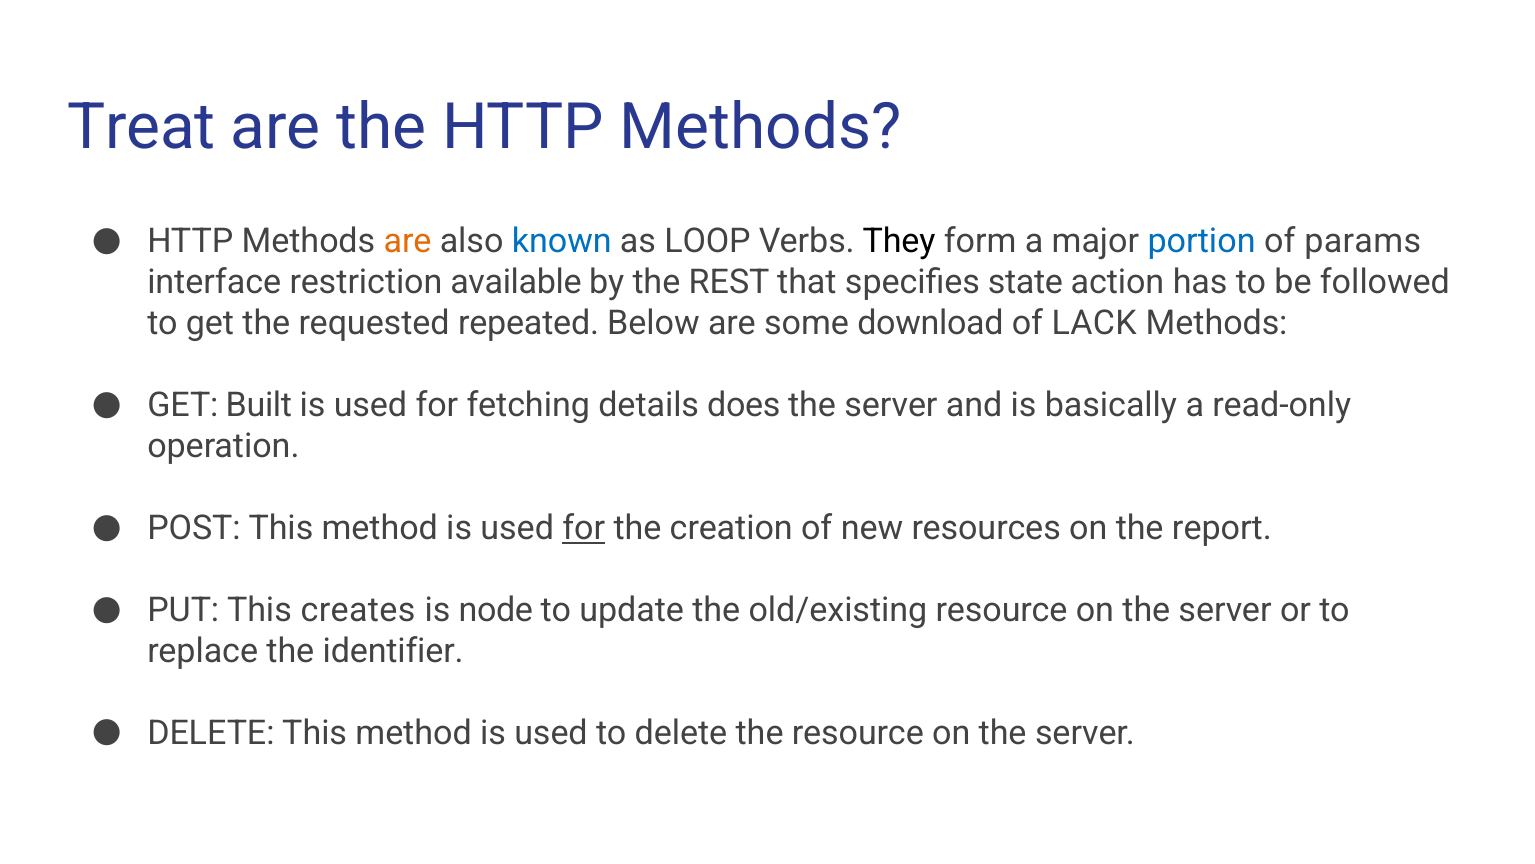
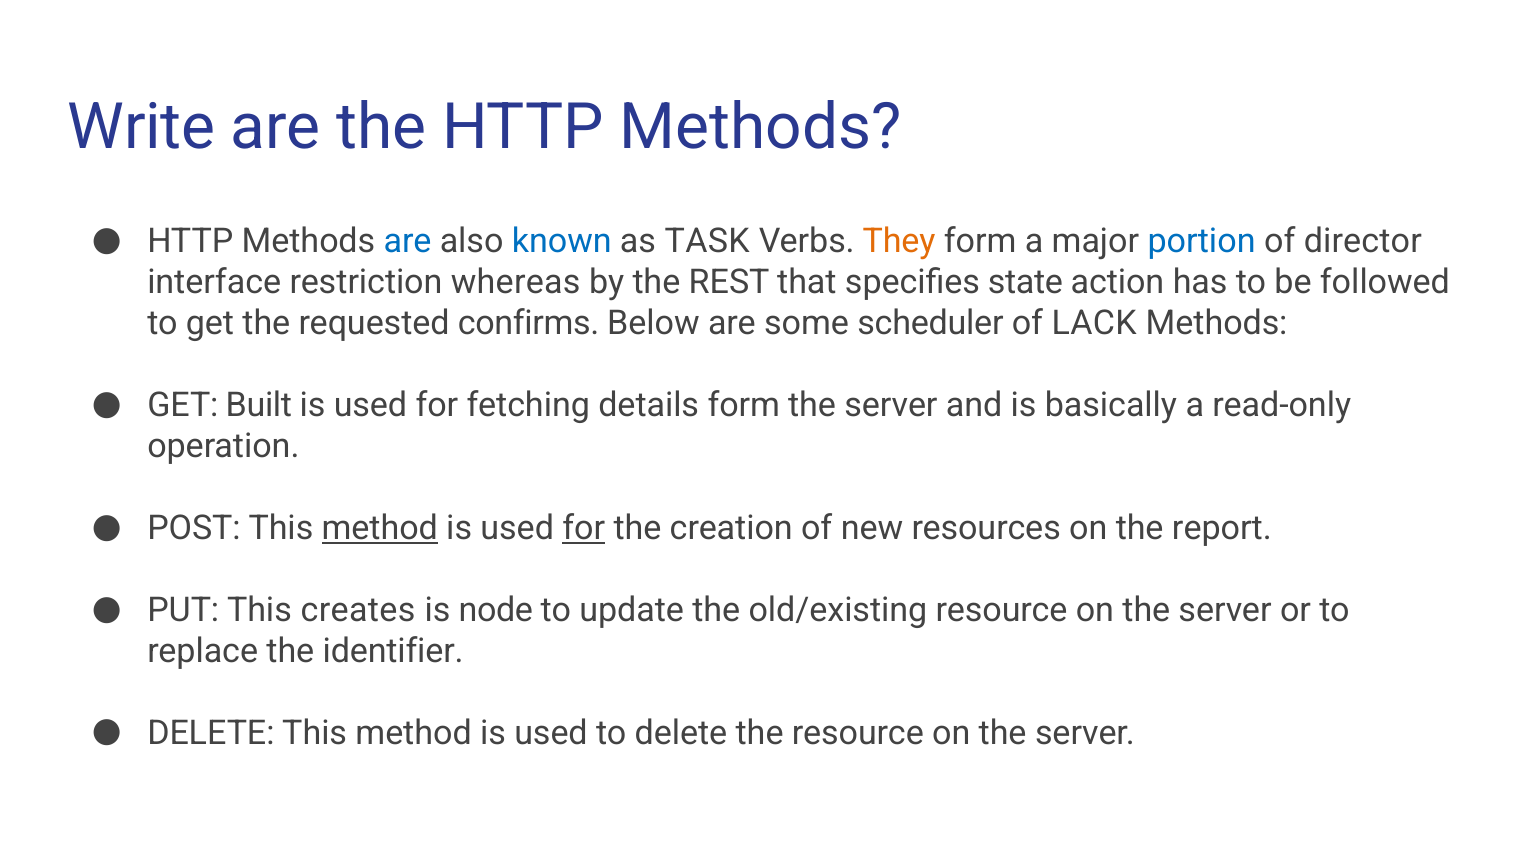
Treat: Treat -> Write
are at (408, 241) colour: orange -> blue
LOOP: LOOP -> TASK
They colour: black -> orange
params: params -> director
available: available -> whereas
repeated: repeated -> confirms
download: download -> scheduler
details does: does -> form
method at (380, 528) underline: none -> present
